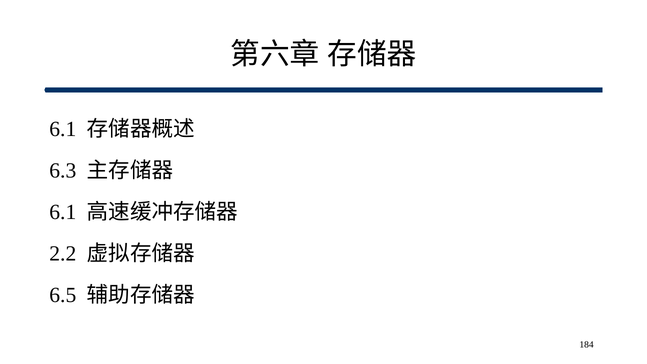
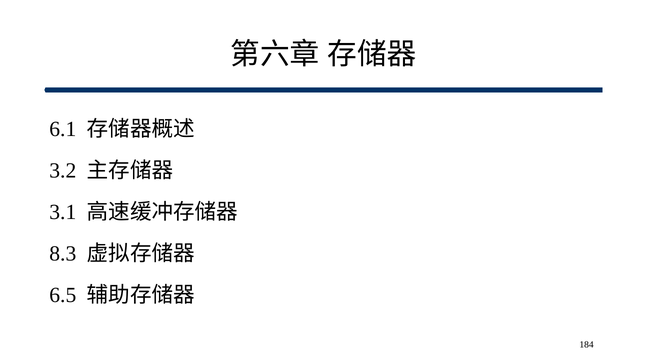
6.3: 6.3 -> 3.2
6.1 at (63, 212): 6.1 -> 3.1
2.2: 2.2 -> 8.3
